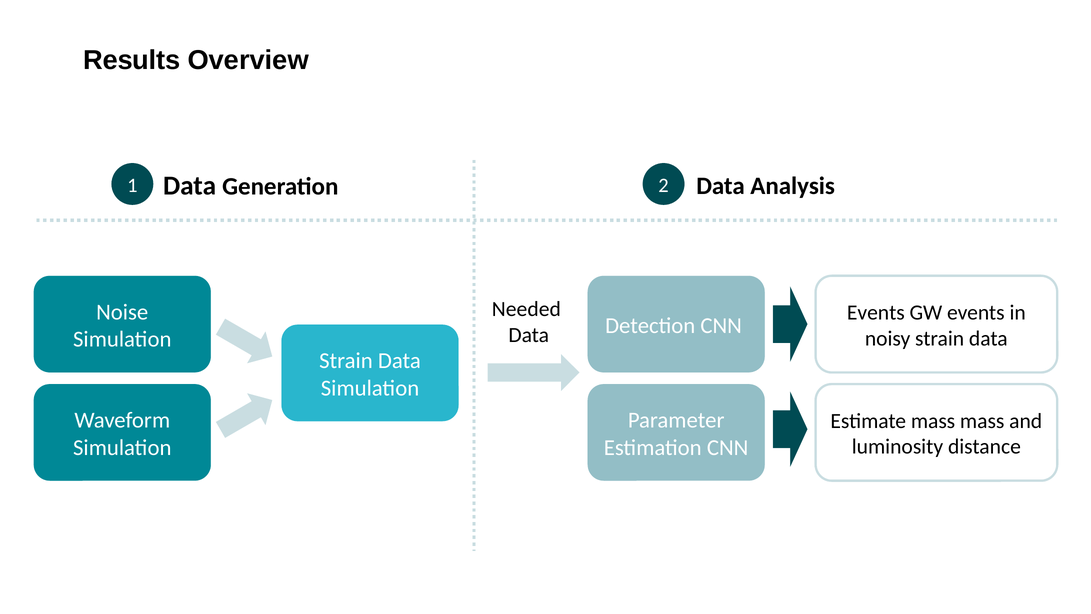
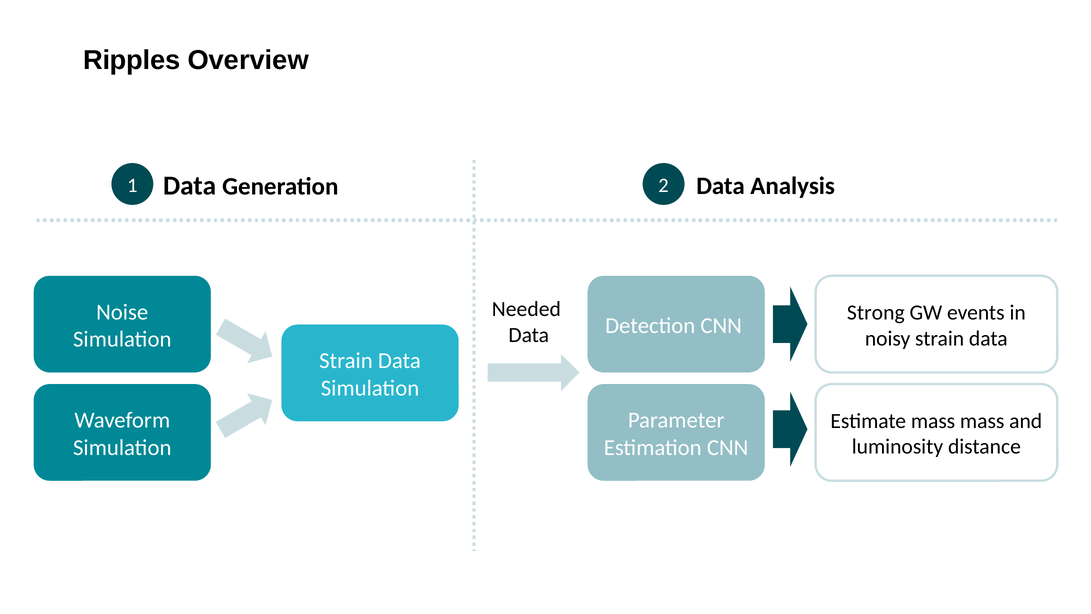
Results: Results -> Ripples
Events at (876, 312): Events -> Strong
